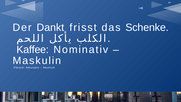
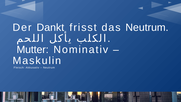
das Schenke: Schenke -> Neutrum
Kaffee: Kaffee -> Mutter
